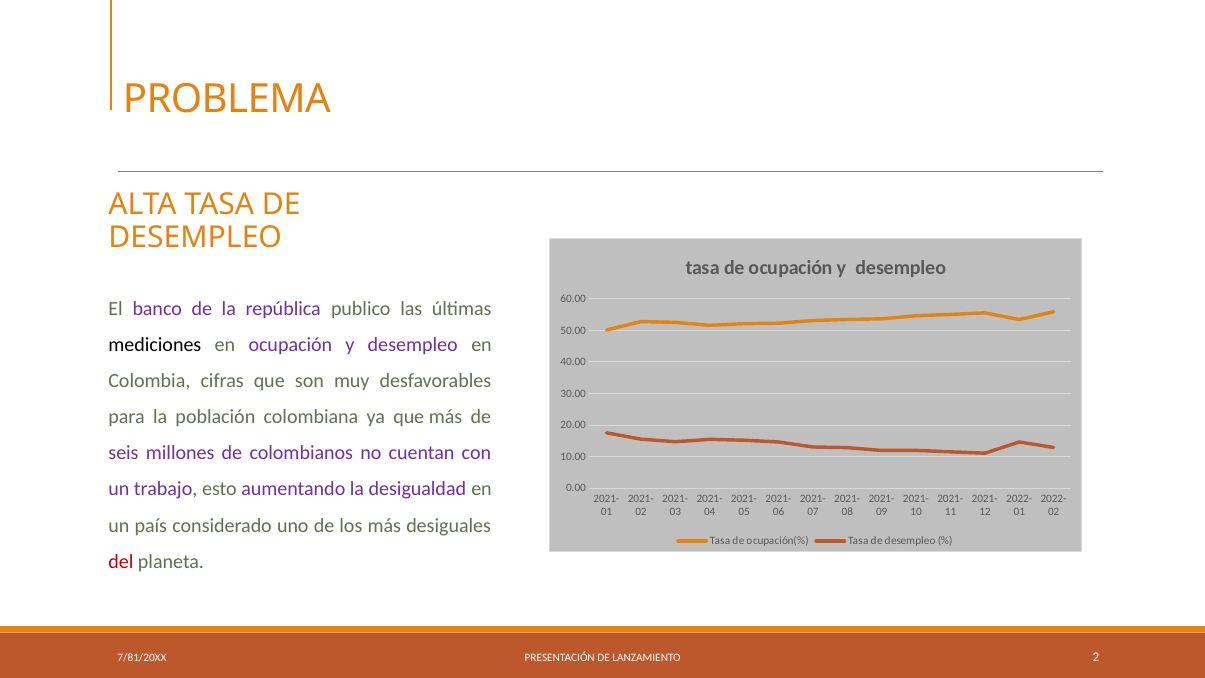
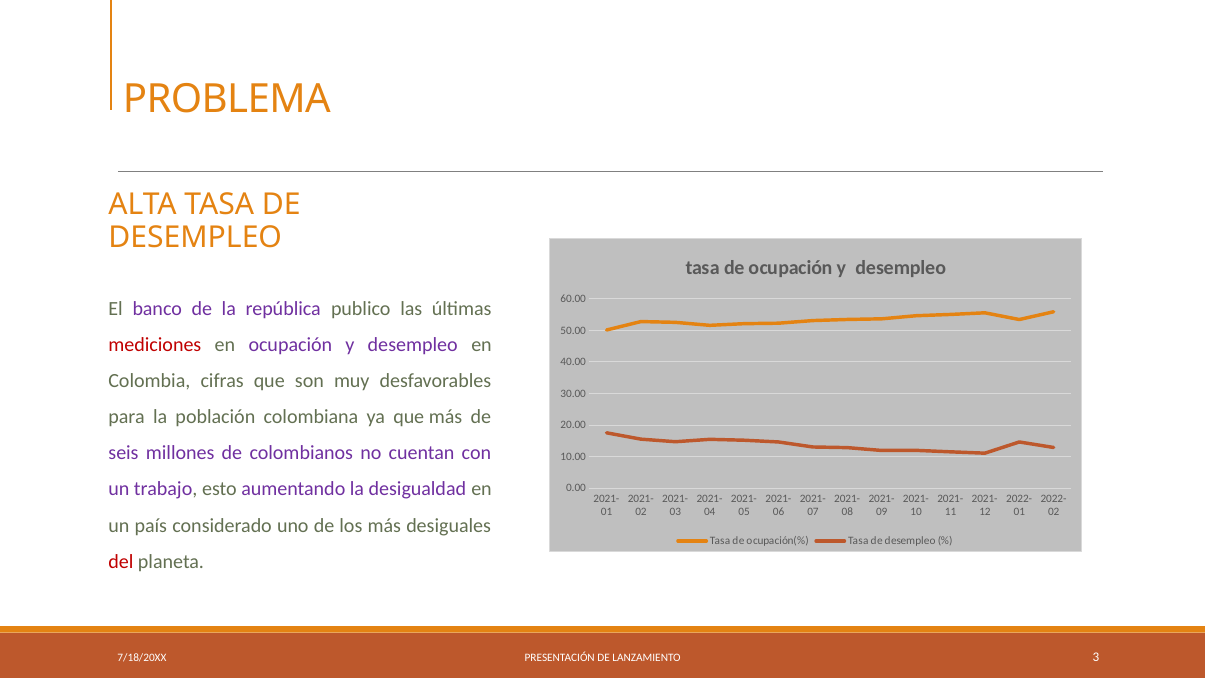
mediciones colour: black -> red
7/81/20XX: 7/81/20XX -> 7/18/20XX
2: 2 -> 3
